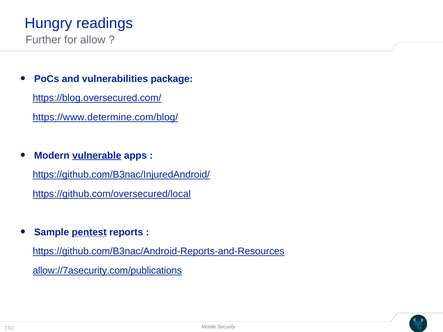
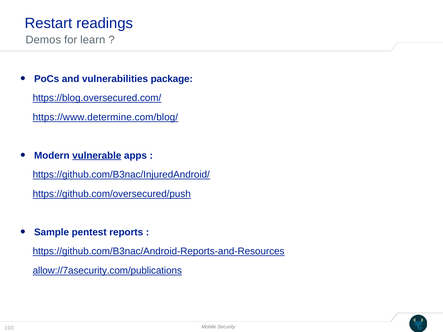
Hungry: Hungry -> Restart
Further: Further -> Demos
allow: allow -> learn
https://github.com/oversecured/local: https://github.com/oversecured/local -> https://github.com/oversecured/push
pentest underline: present -> none
